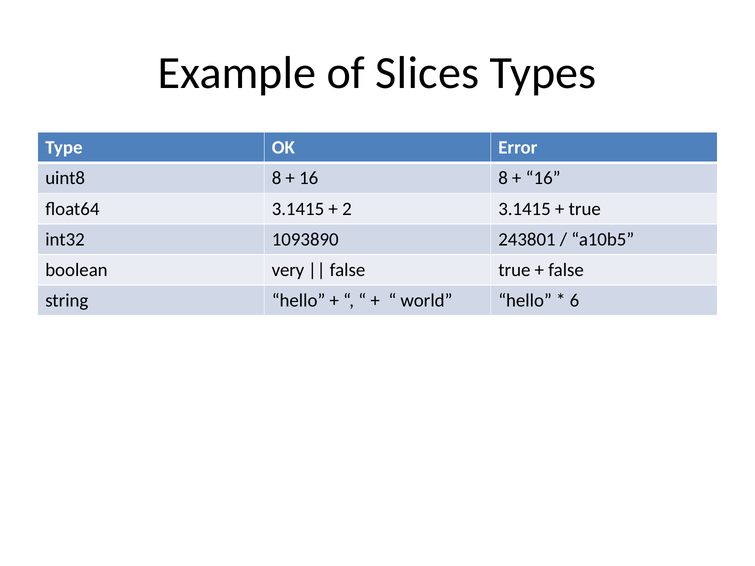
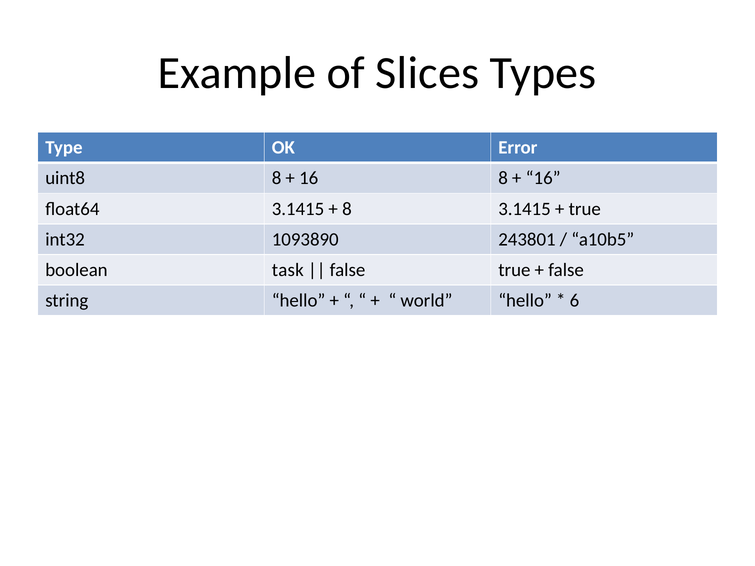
2 at (347, 209): 2 -> 8
very: very -> task
